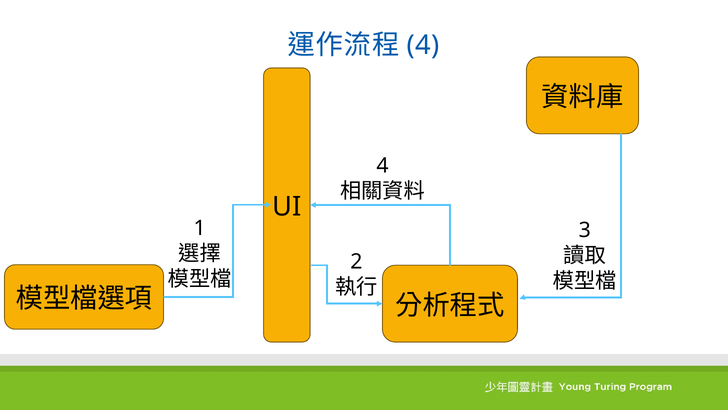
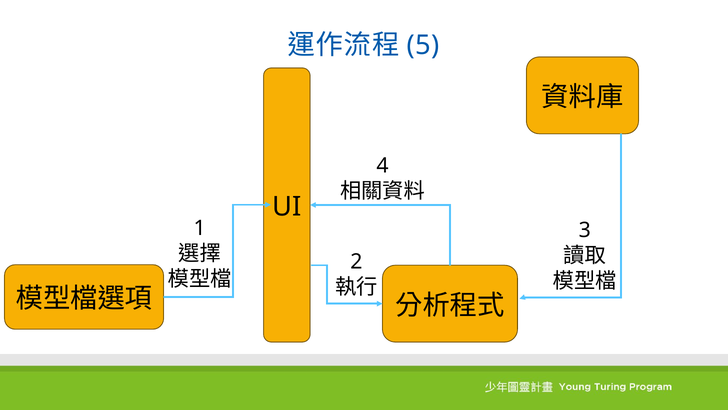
4 at (423, 45): 4 -> 5
